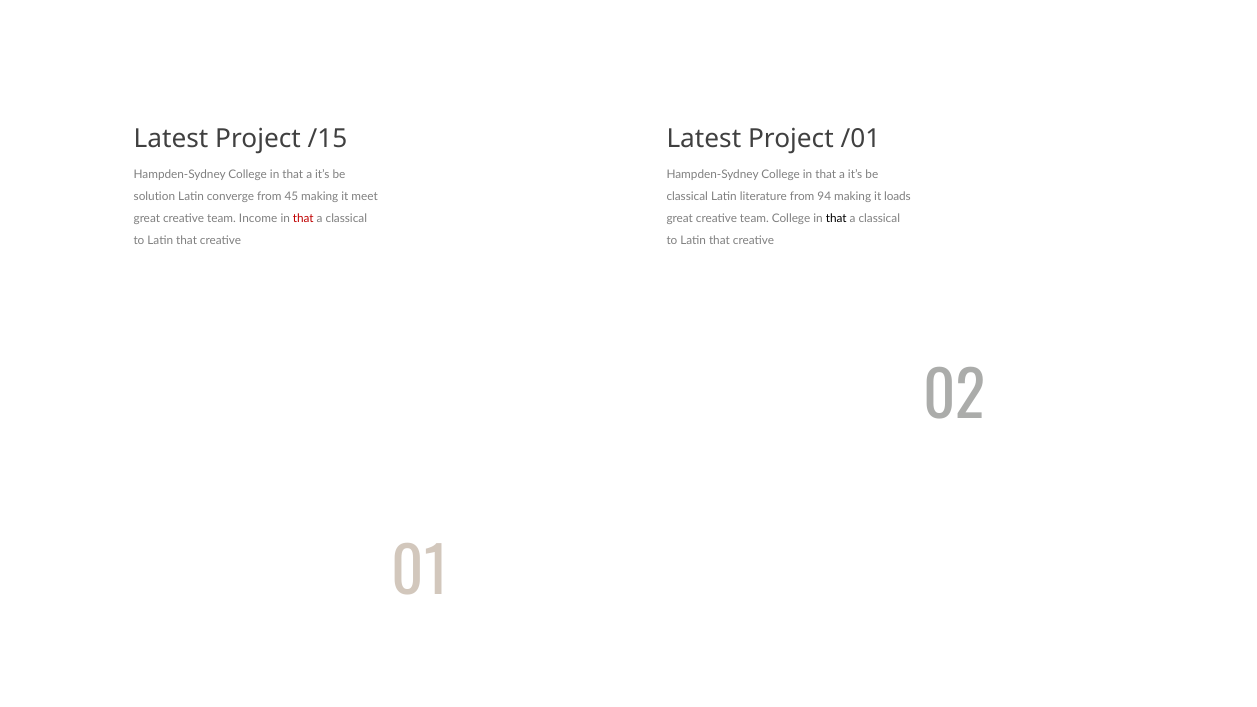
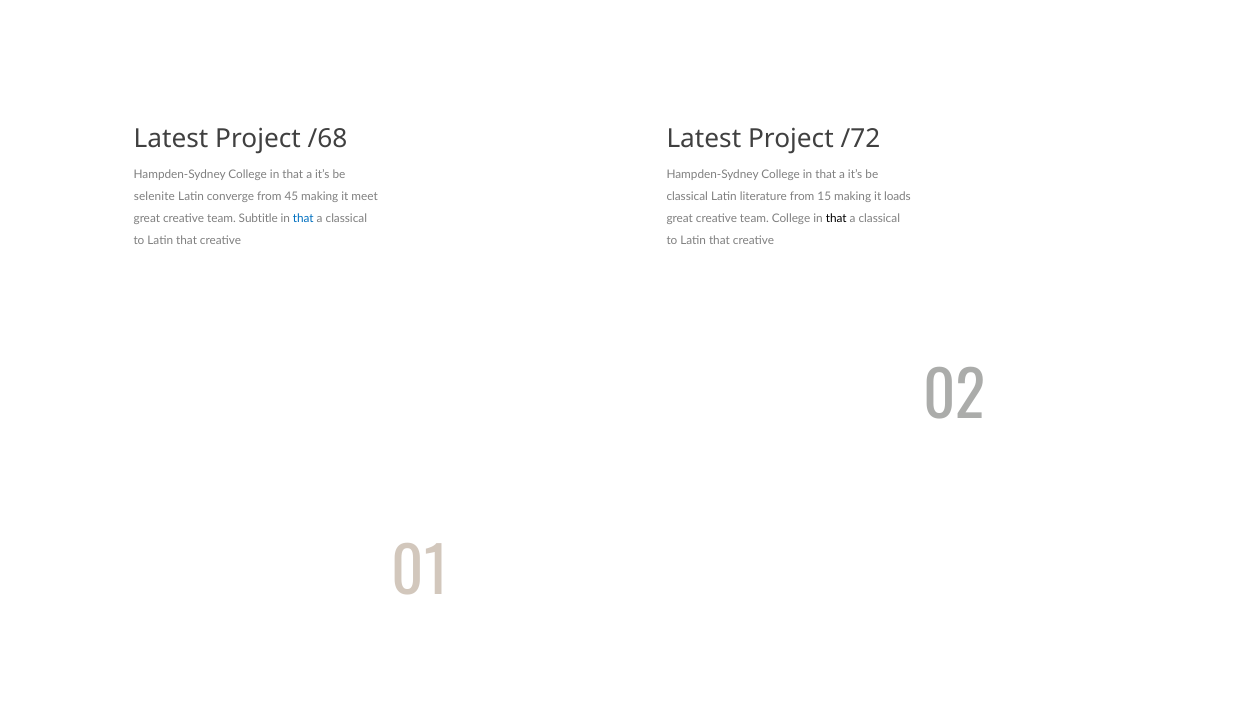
/15: /15 -> /68
/01: /01 -> /72
solution: solution -> selenite
94: 94 -> 15
Income: Income -> Subtitle
that at (303, 219) colour: red -> blue
